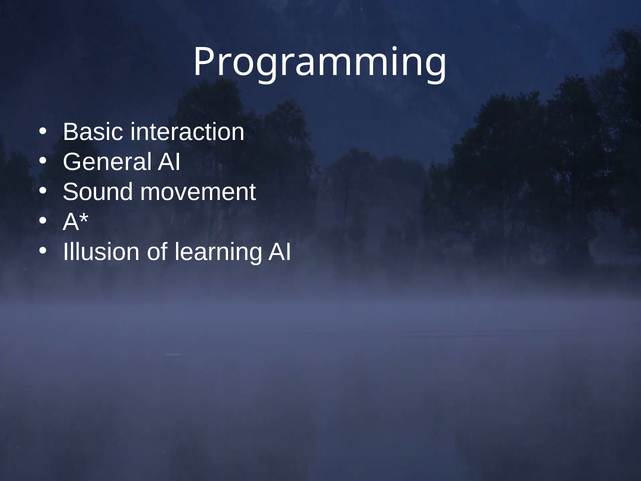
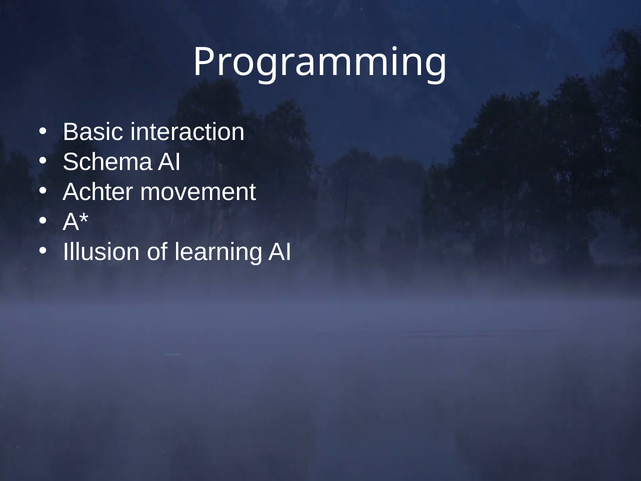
General: General -> Schema
Sound: Sound -> Achter
